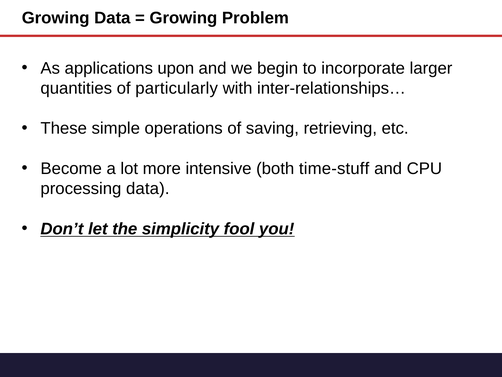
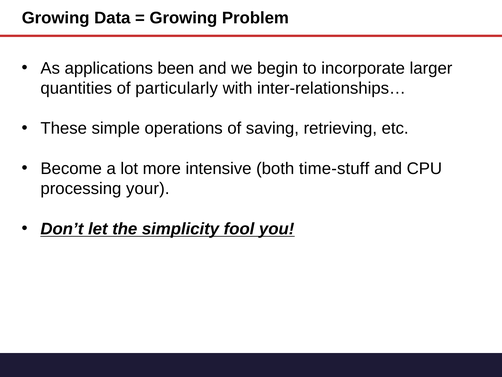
upon: upon -> been
processing data: data -> your
